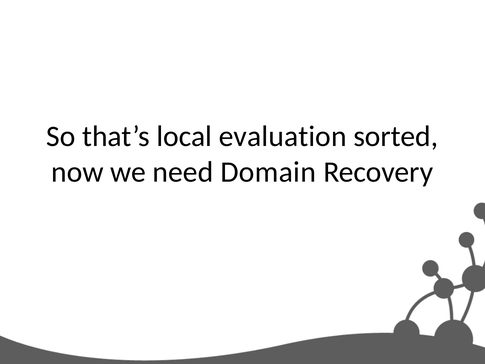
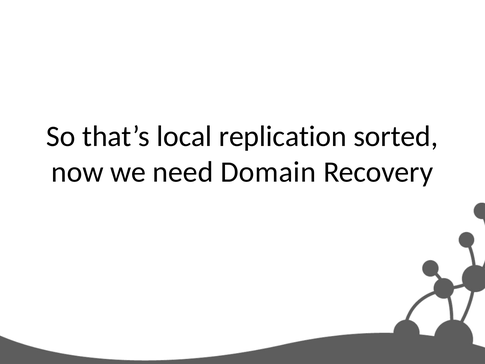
evaluation: evaluation -> replication
